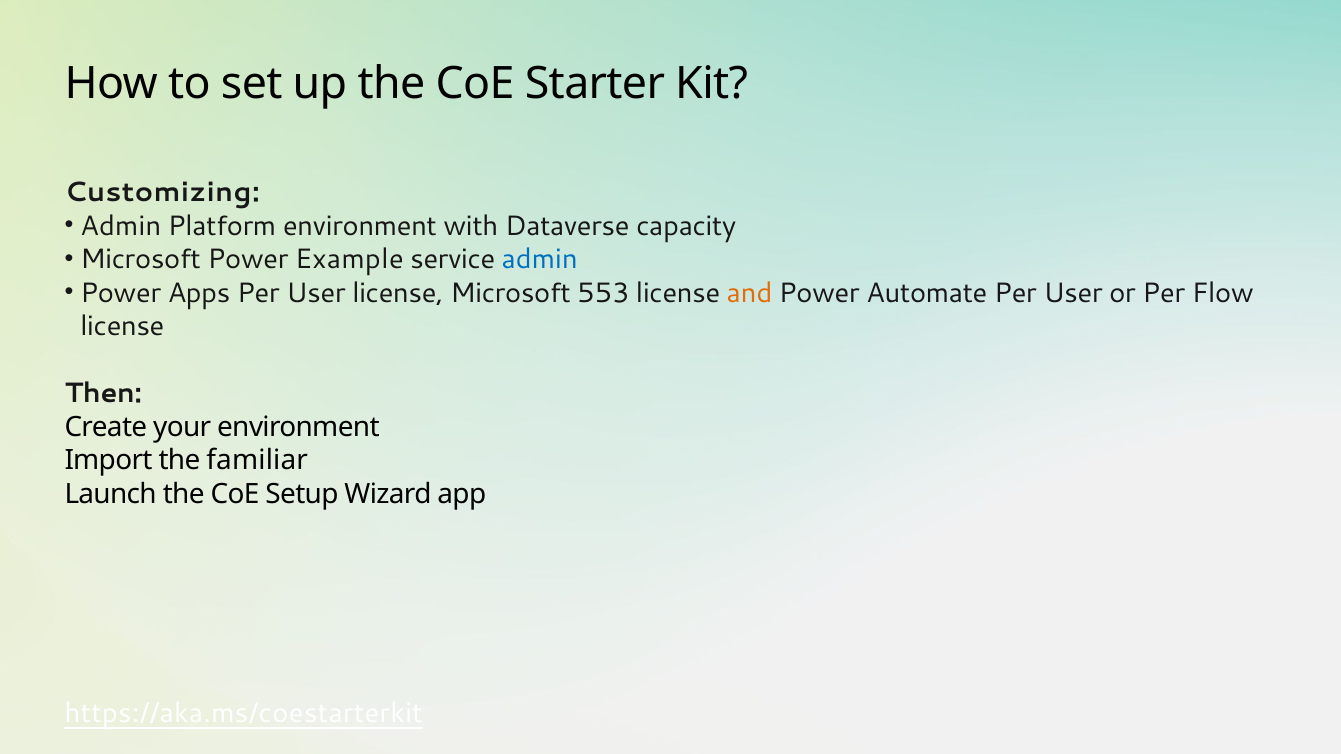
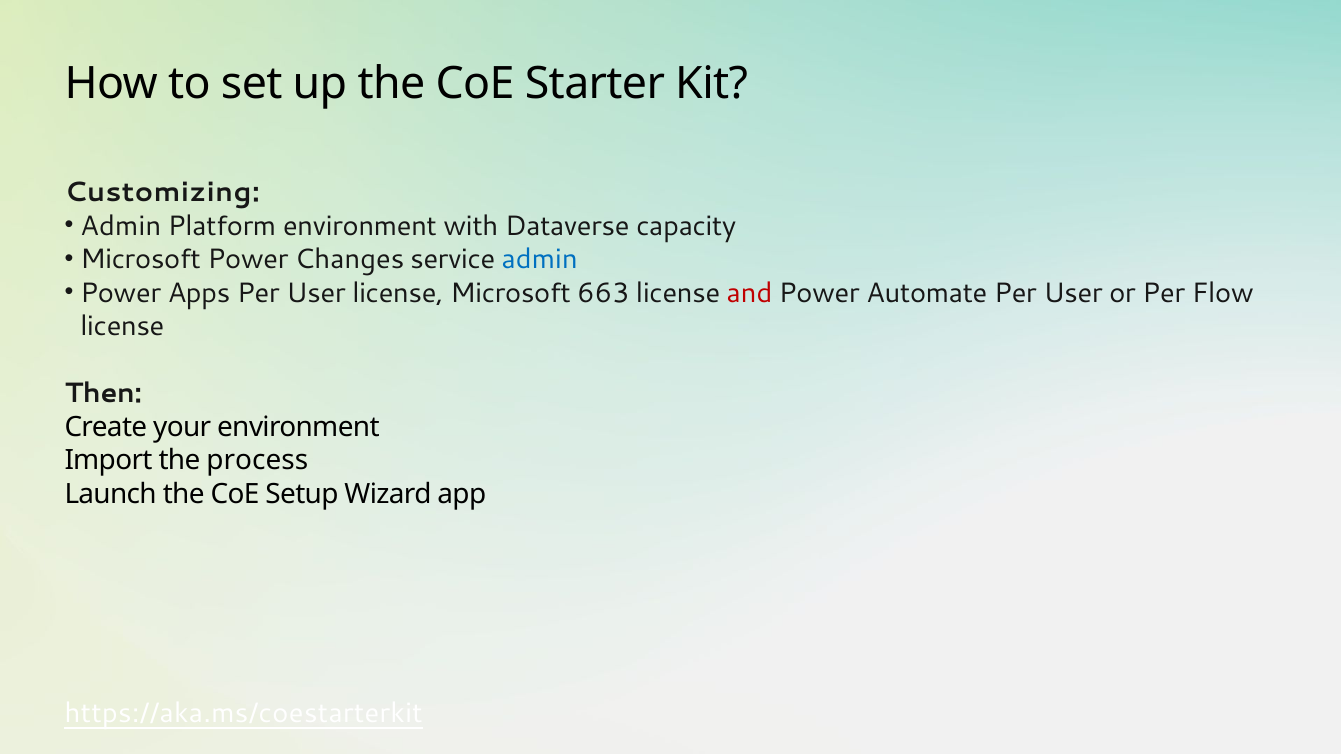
Example: Example -> Changes
553: 553 -> 663
and colour: orange -> red
familiar: familiar -> process
